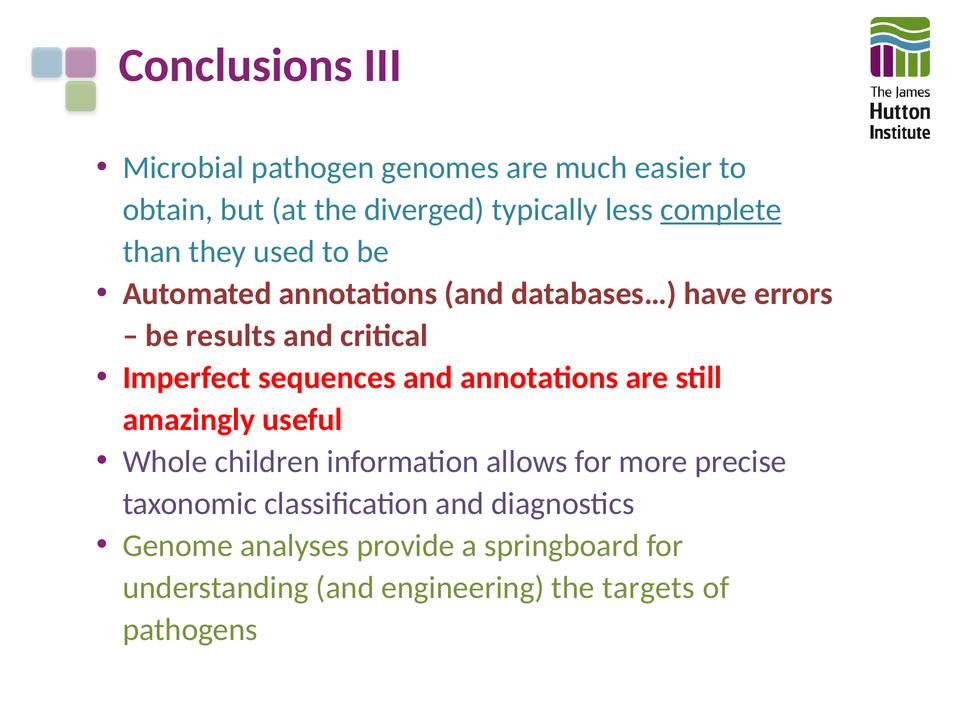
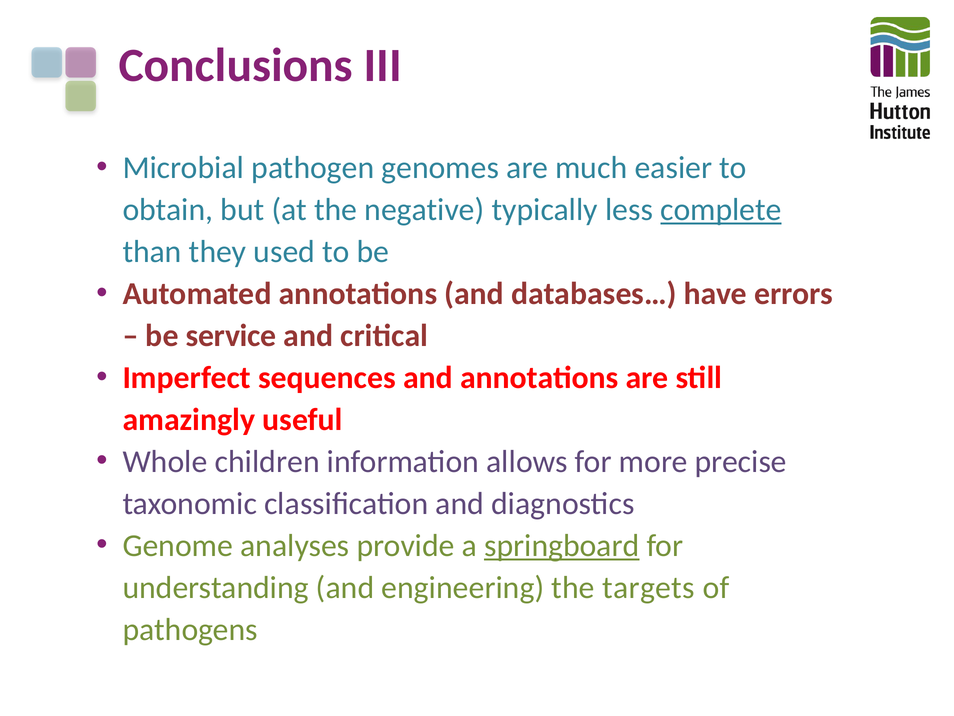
diverged: diverged -> negative
results: results -> service
springboard underline: none -> present
